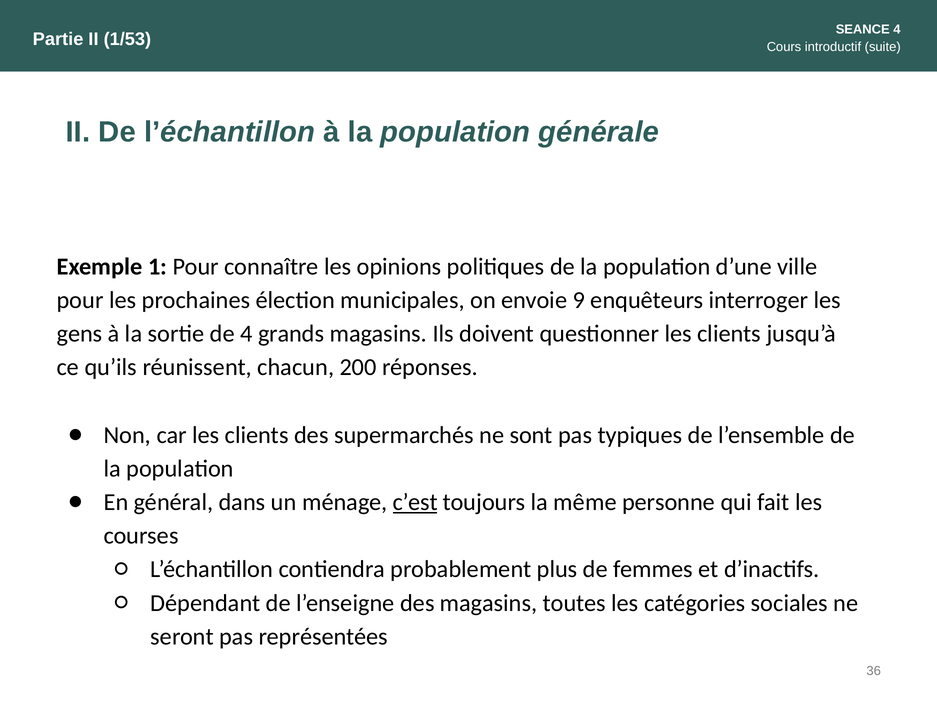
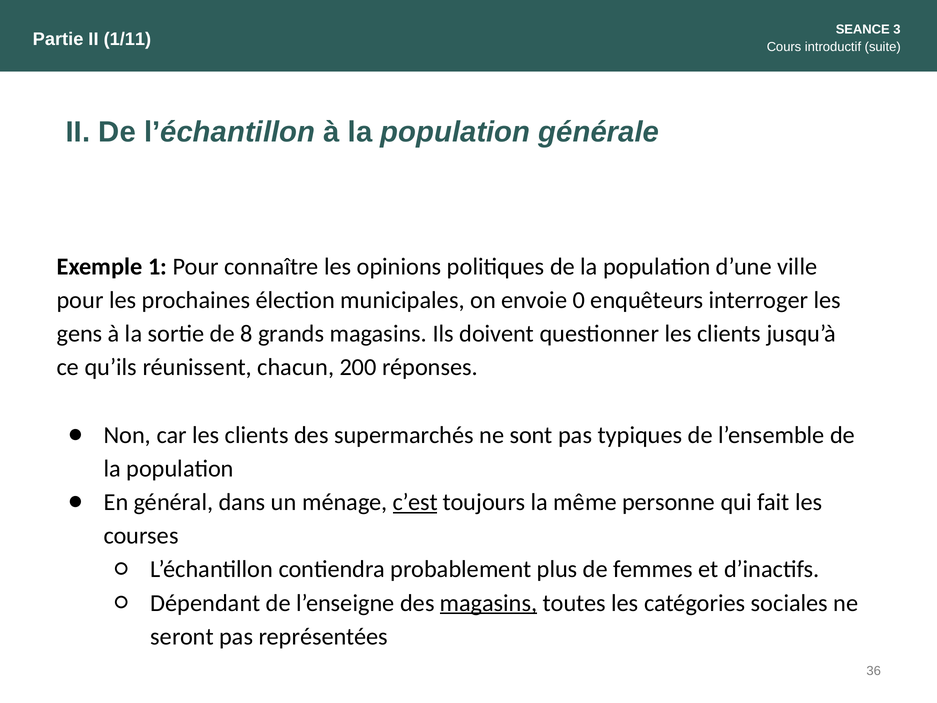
SEANCE 4: 4 -> 3
1/53: 1/53 -> 1/11
9: 9 -> 0
de 4: 4 -> 8
magasins at (489, 603) underline: none -> present
